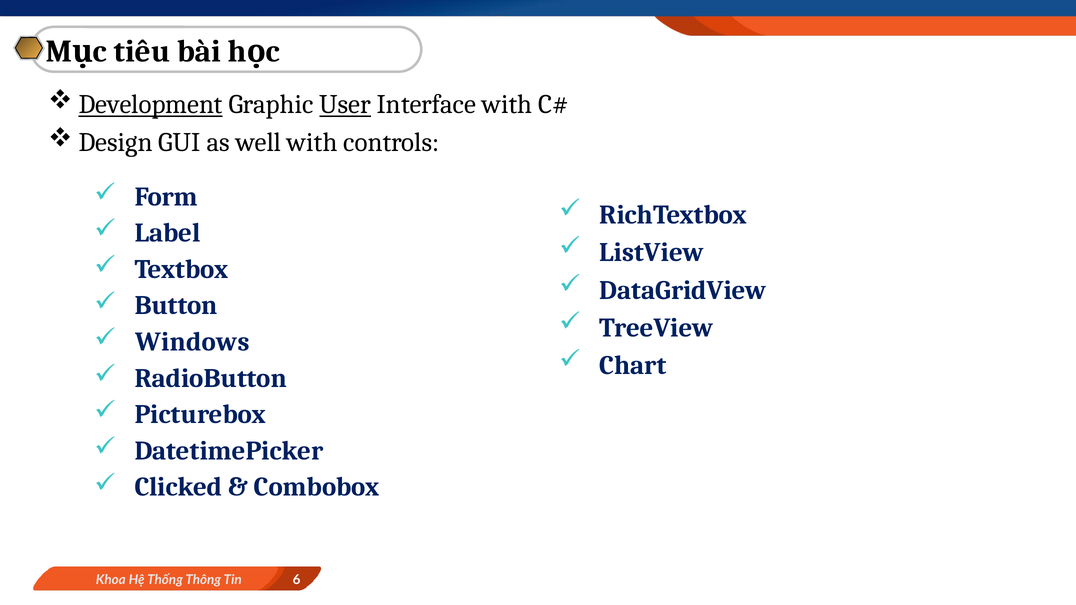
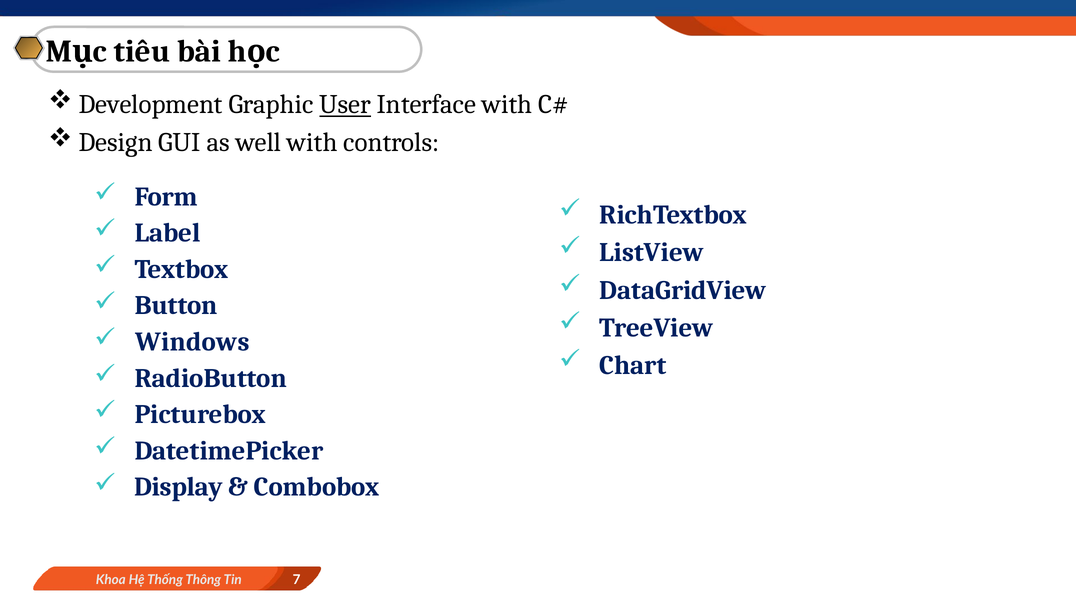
Development underline: present -> none
Clicked: Clicked -> Display
6: 6 -> 7
